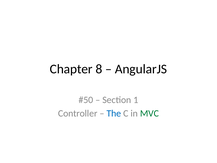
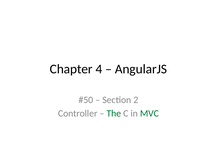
8: 8 -> 4
1: 1 -> 2
The colour: blue -> green
